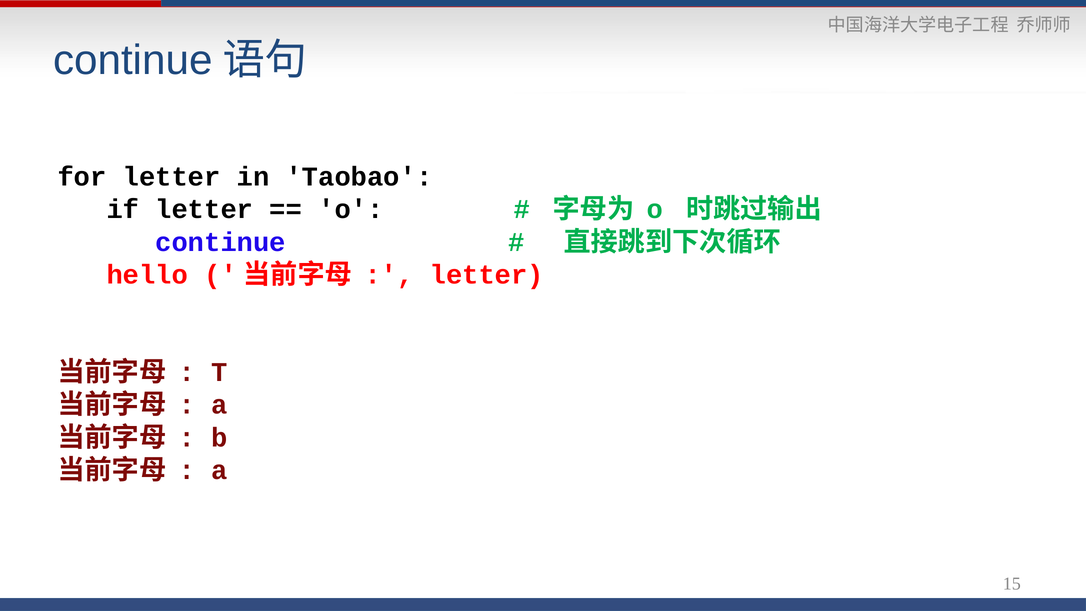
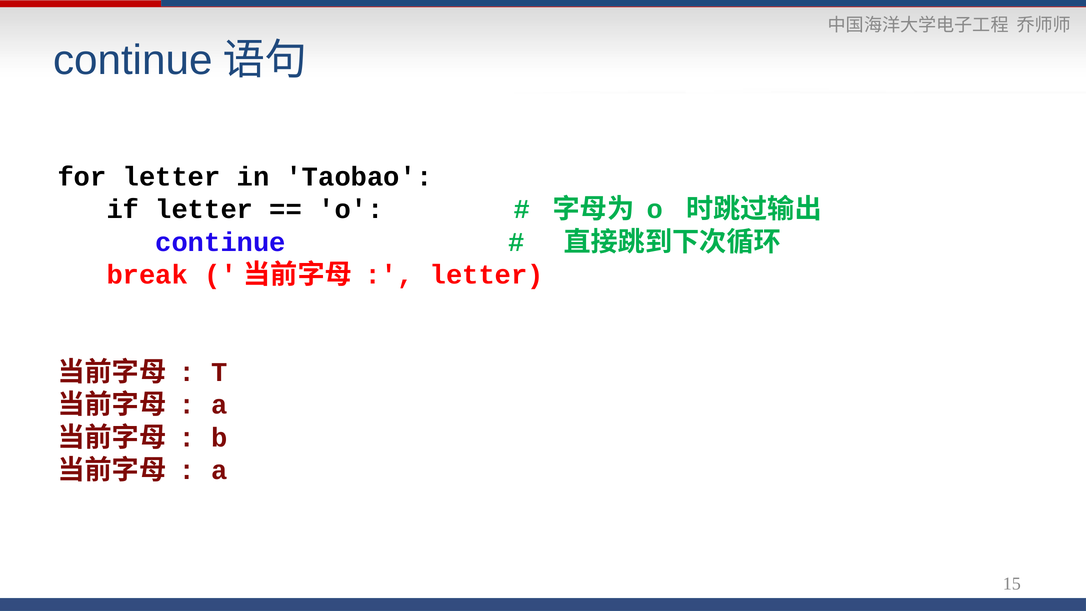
hello: hello -> break
